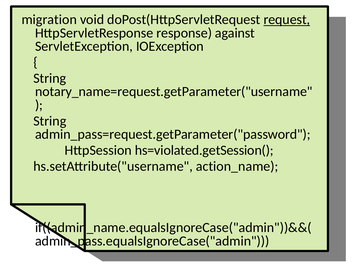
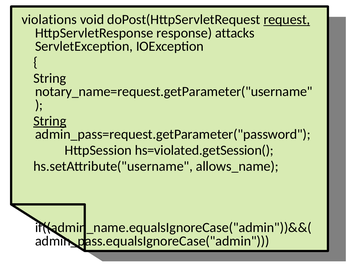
migration: migration -> violations
against: against -> attacks
String at (50, 121) underline: none -> present
action_name: action_name -> allows_name
